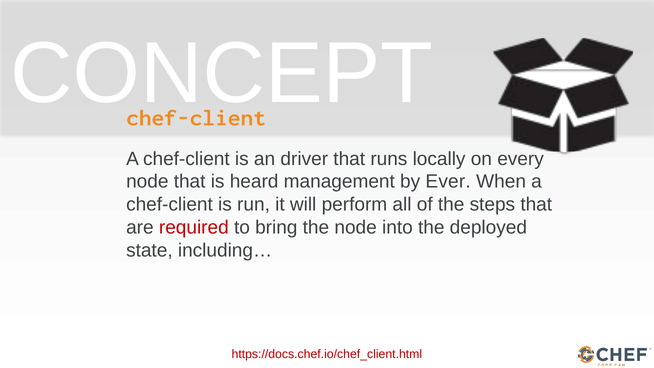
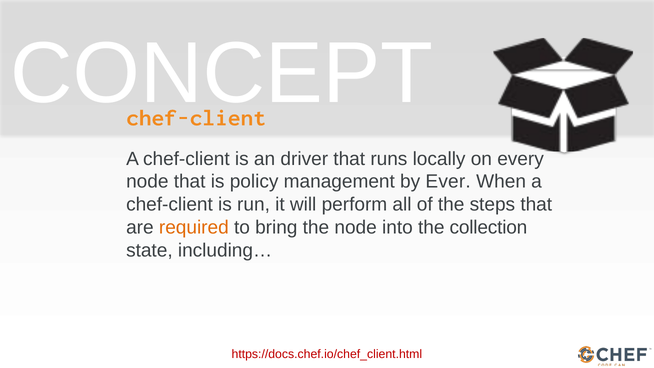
heard: heard -> policy
required colour: red -> orange
deployed: deployed -> collection
